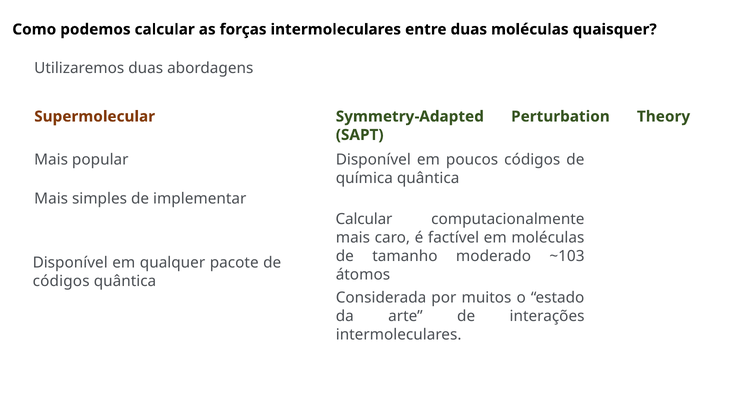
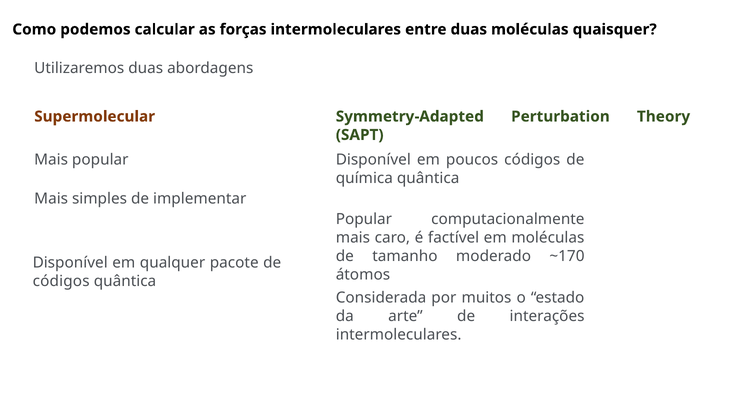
Calcular at (364, 220): Calcular -> Popular
~103: ~103 -> ~170
